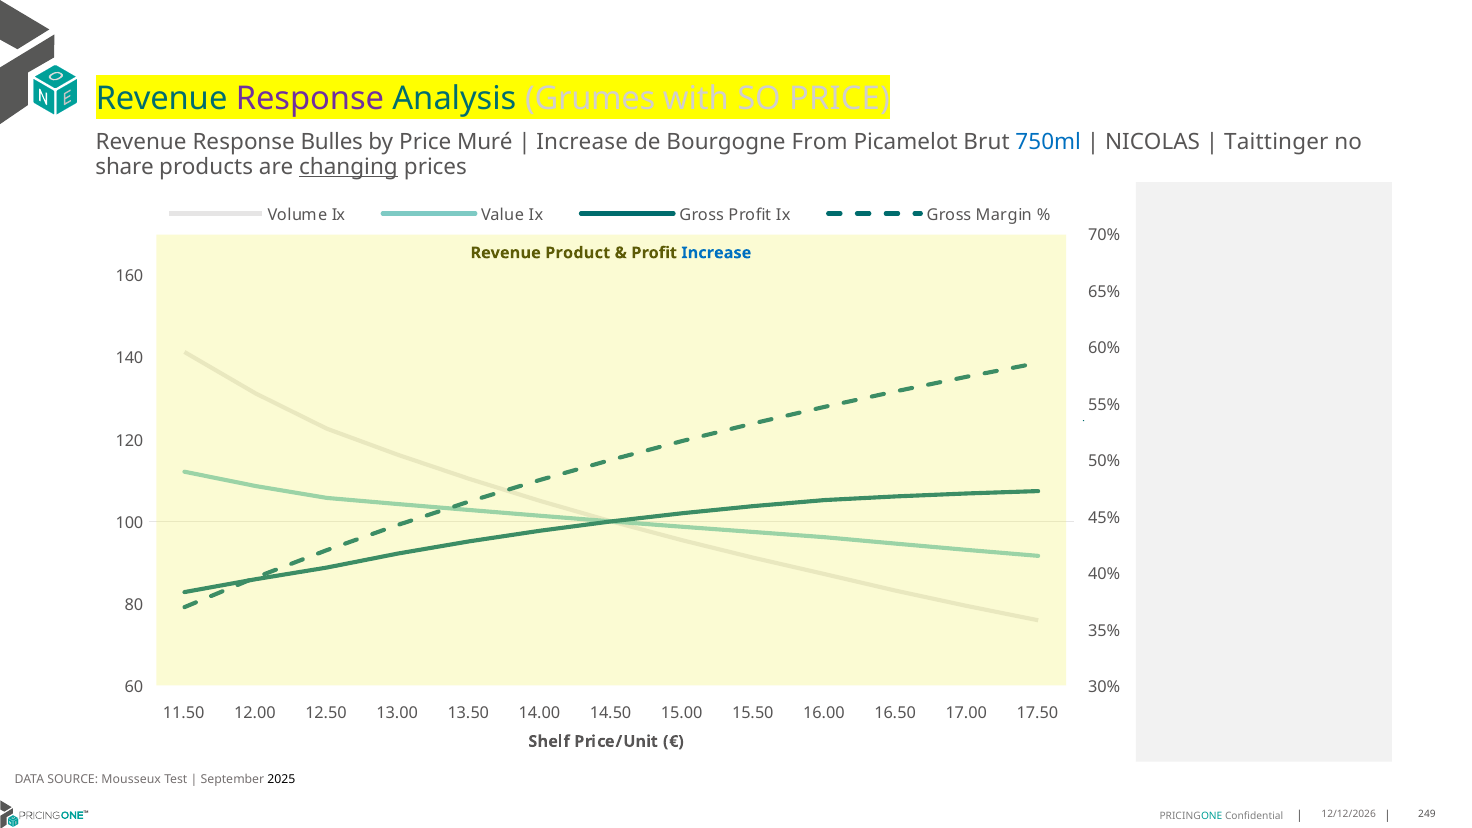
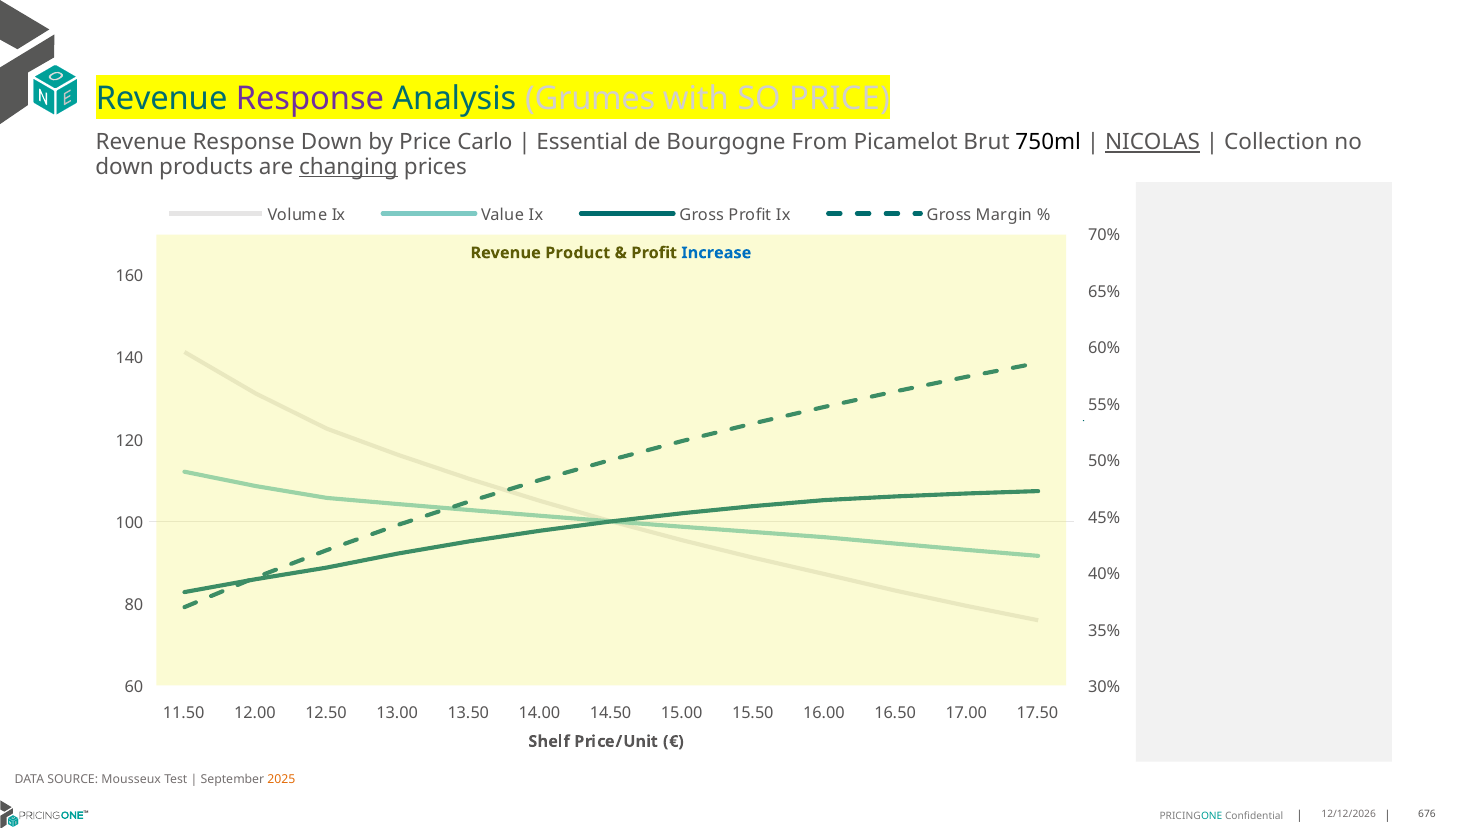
Response Bulles: Bulles -> Down
Muré: Muré -> Carlo
Increase at (582, 142): Increase -> Essential
750ml colour: blue -> black
NICOLAS underline: none -> present
Taittinger: Taittinger -> Collection
share at (125, 167): share -> down
2025 colour: black -> orange
249: 249 -> 676
